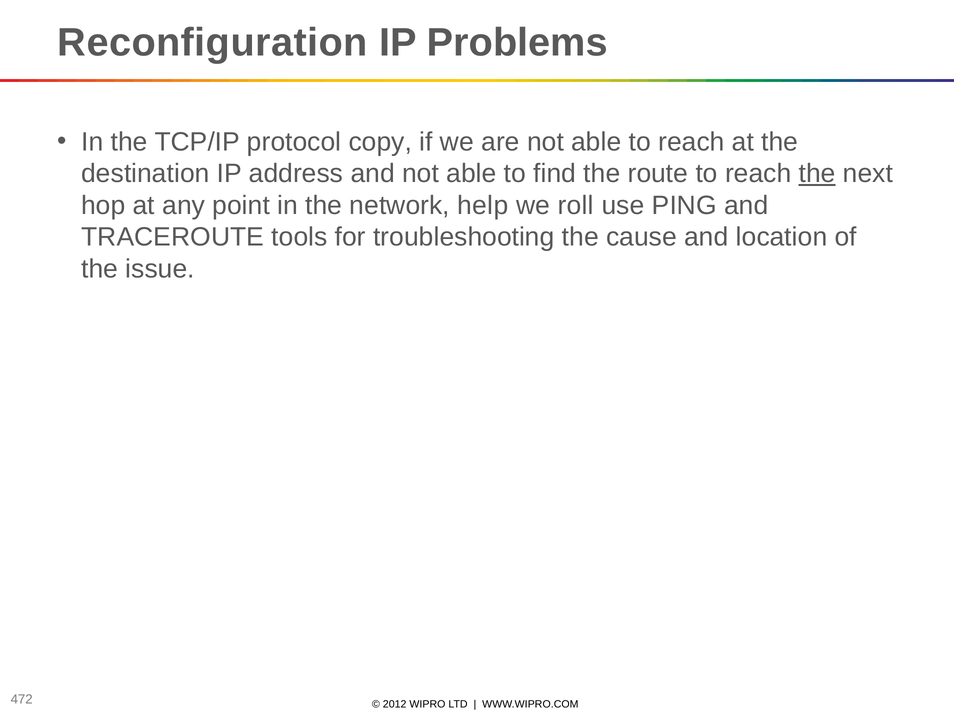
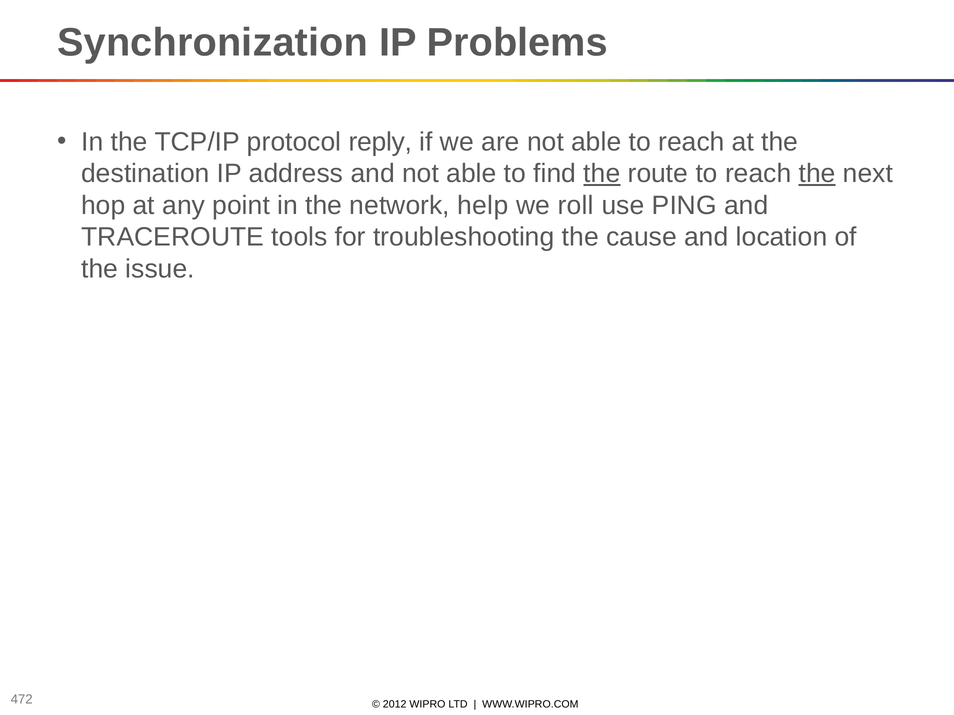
Reconfiguration: Reconfiguration -> Synchronization
copy: copy -> reply
the at (602, 174) underline: none -> present
